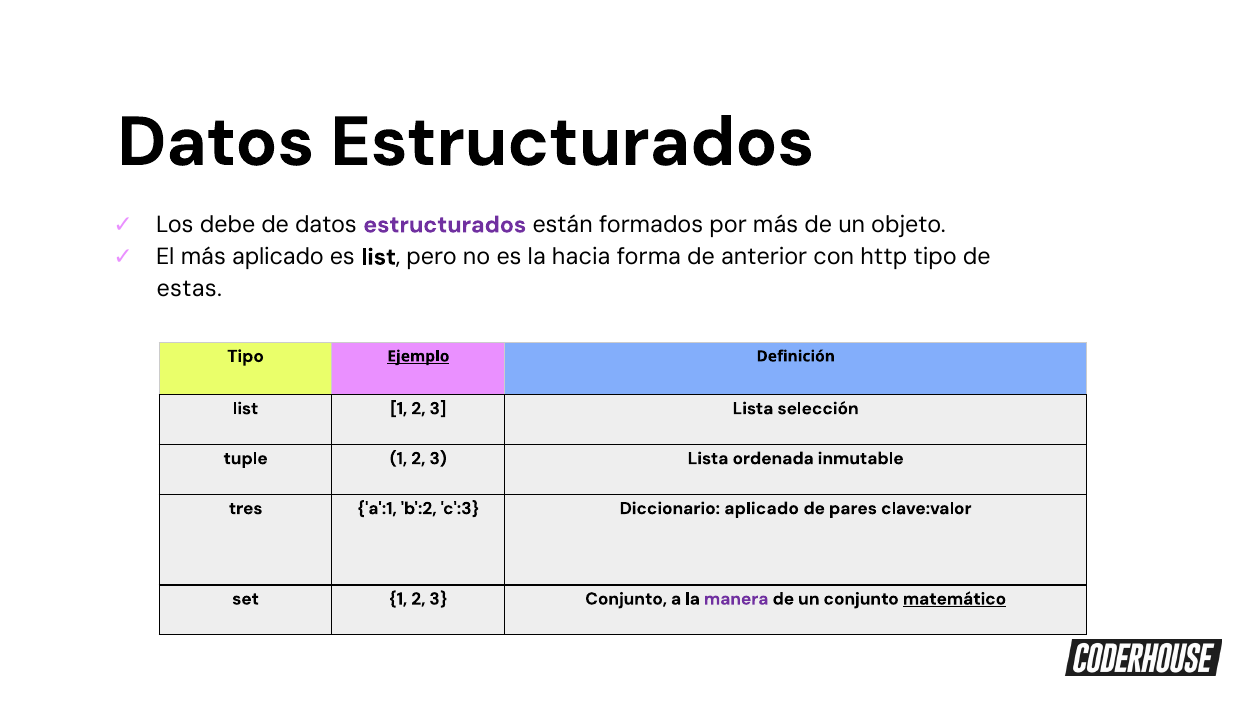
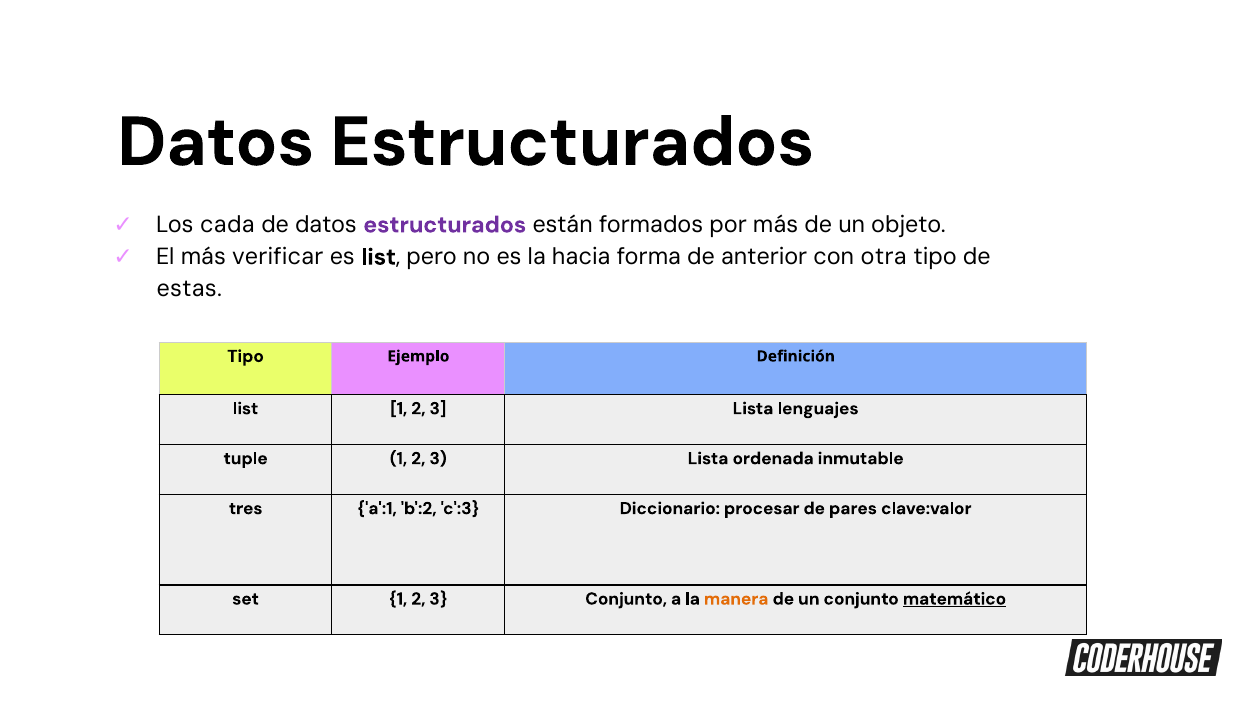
debe: debe -> cada
más aplicado: aplicado -> verificar
http: http -> otra
Ejemplo underline: present -> none
selección: selección -> lenguajes
Diccionario aplicado: aplicado -> procesar
manera colour: purple -> orange
